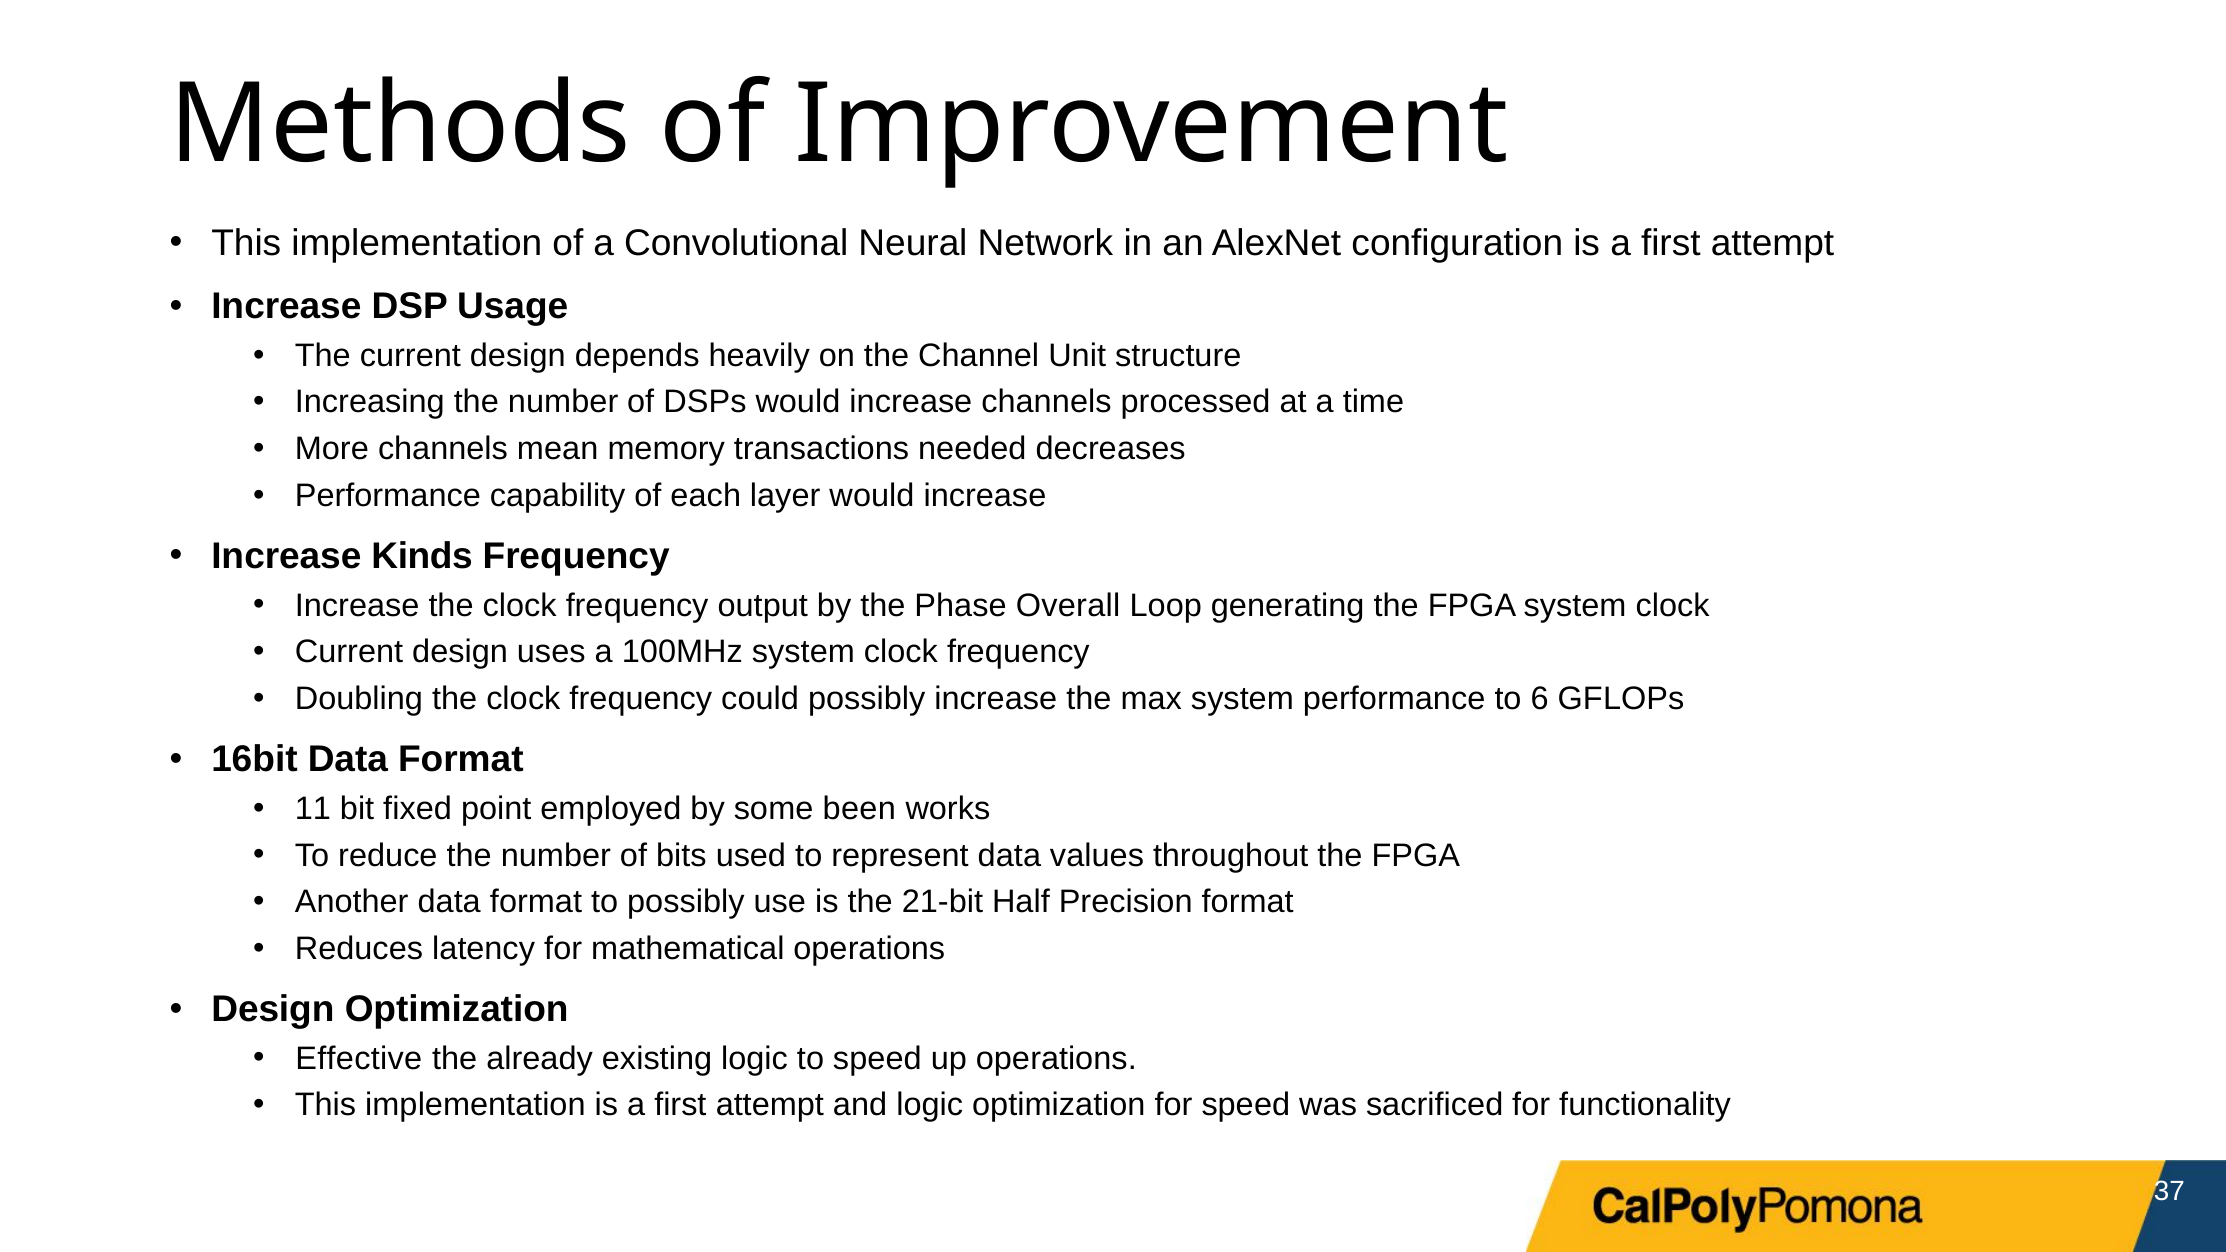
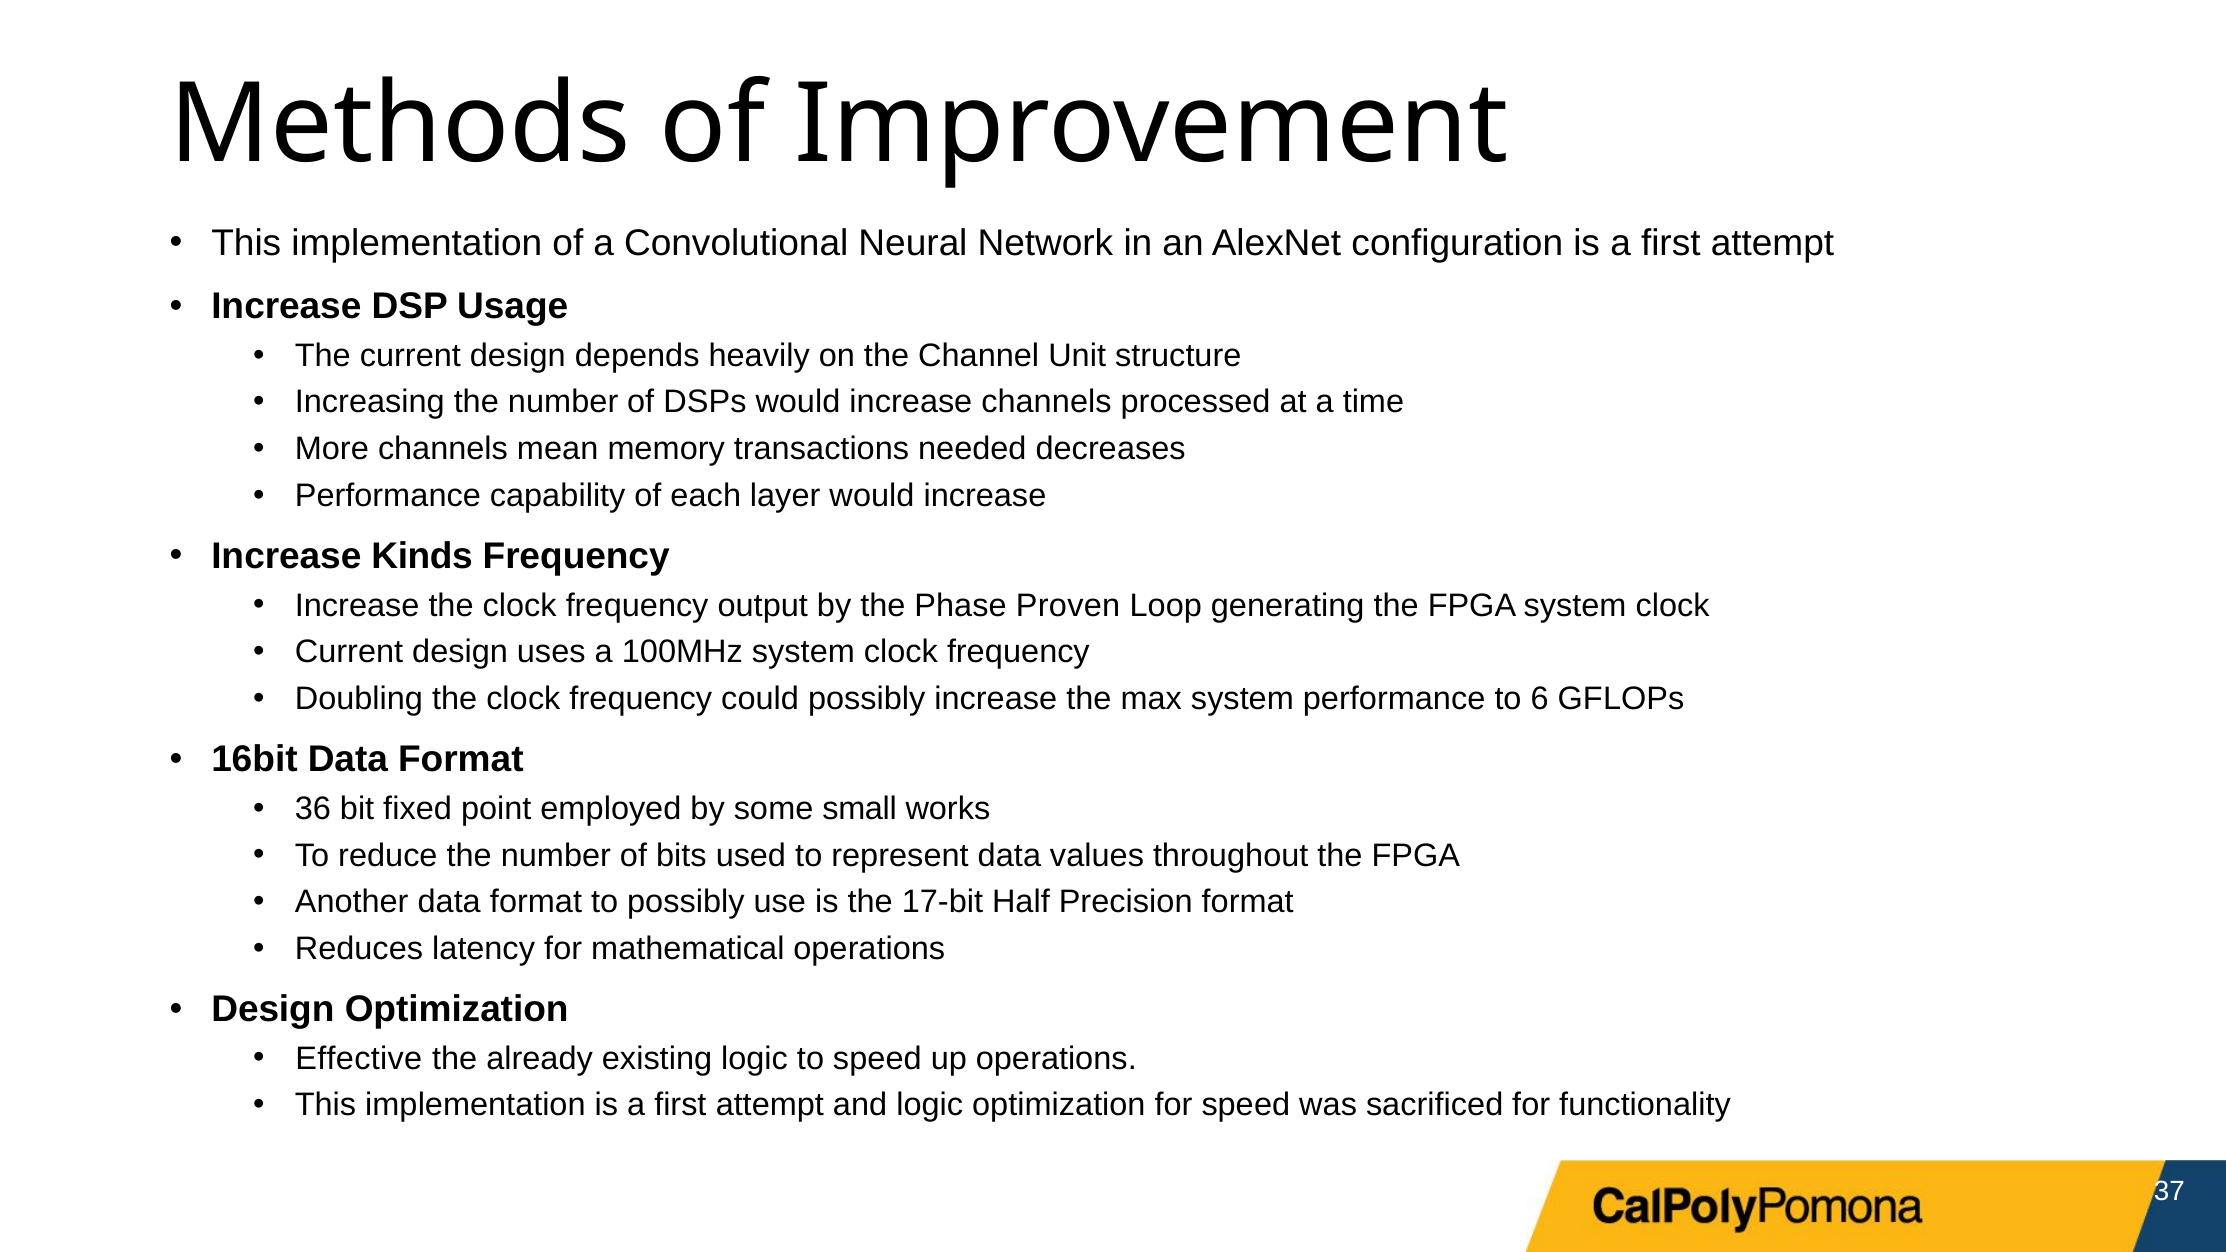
Overall: Overall -> Proven
11: 11 -> 36
been: been -> small
21-bit: 21-bit -> 17-bit
